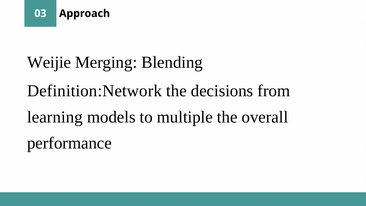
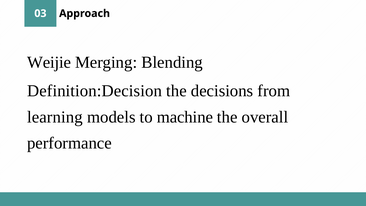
Definition:Network: Definition:Network -> Definition:Decision
multiple: multiple -> machine
